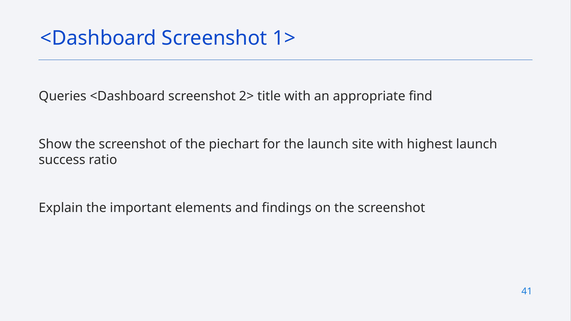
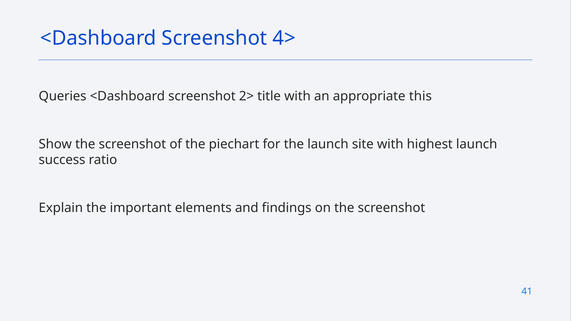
1>: 1> -> 4>
find: find -> this
